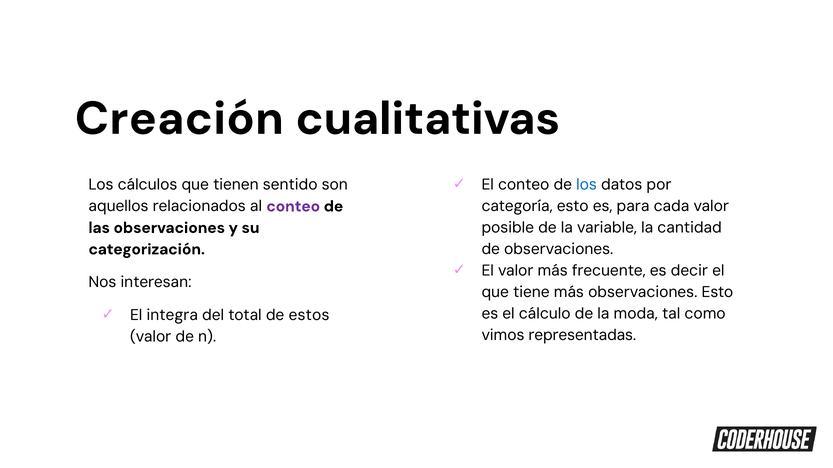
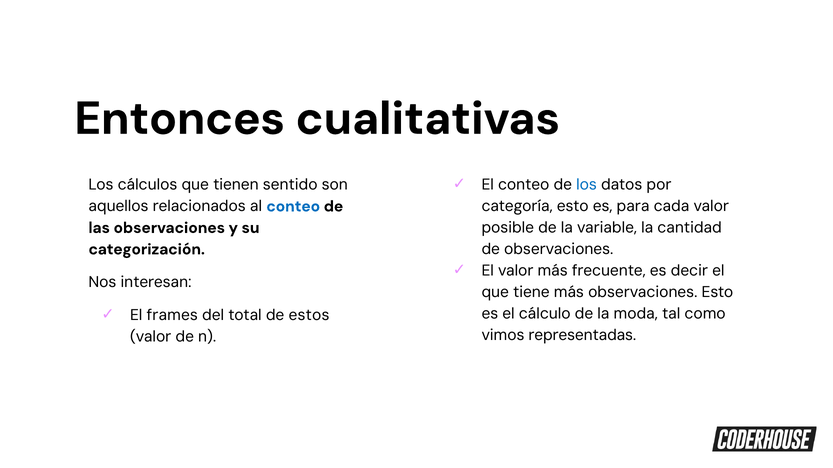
Creación: Creación -> Entonces
conteo at (293, 207) colour: purple -> blue
integra: integra -> frames
